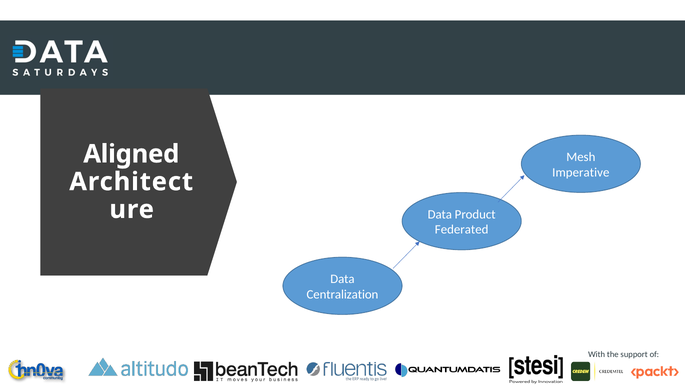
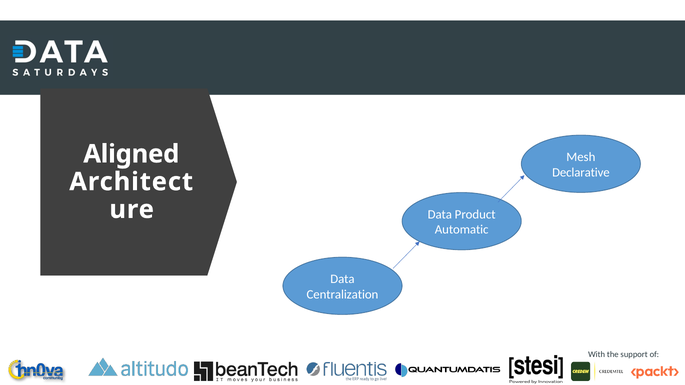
Imperative: Imperative -> Declarative
Federated: Federated -> Automatic
